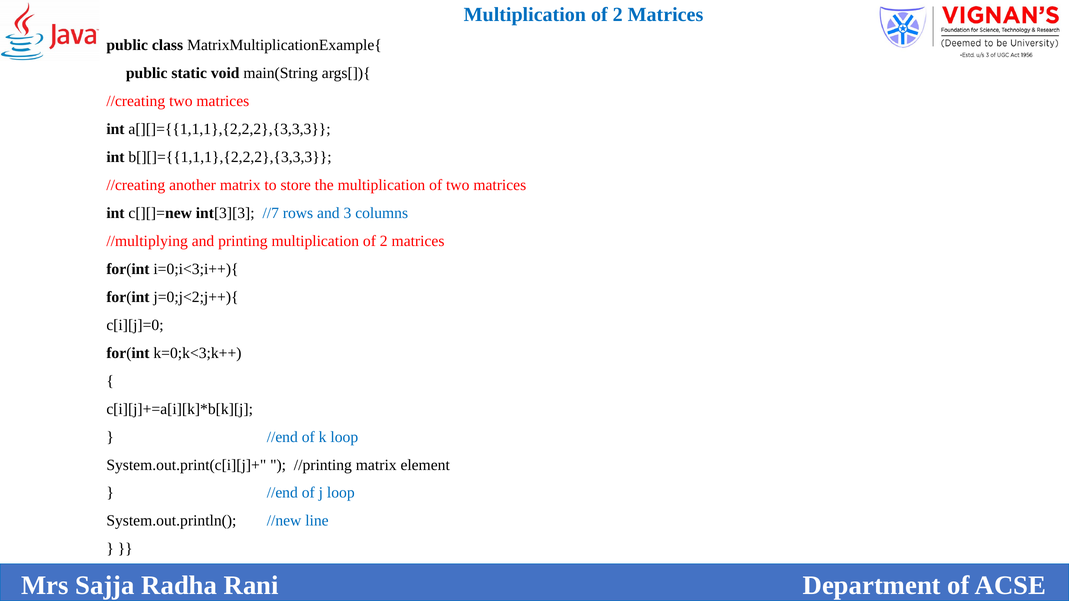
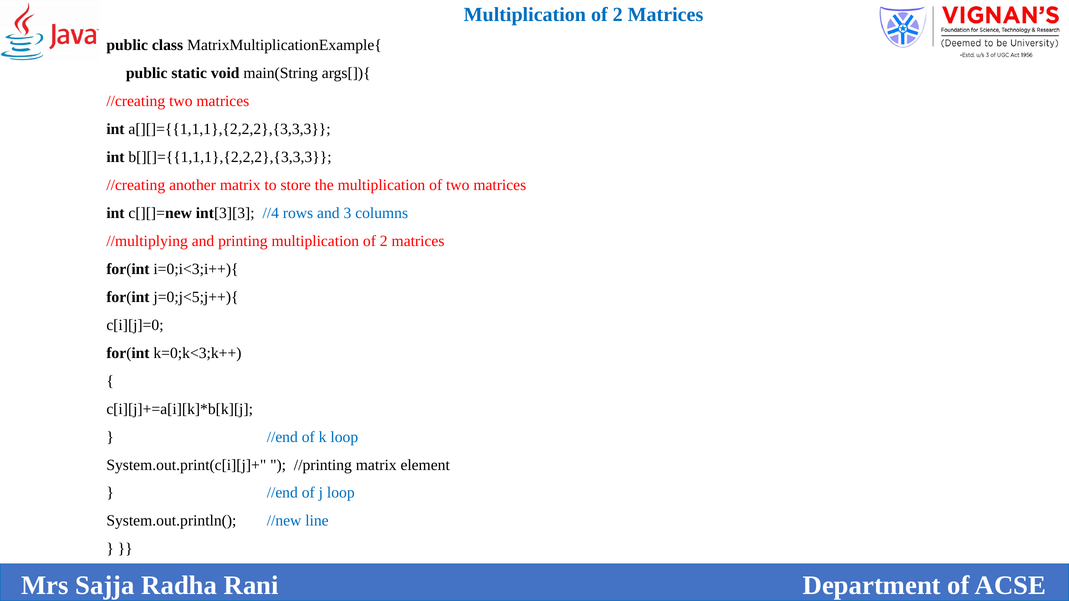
//7: //7 -> //4
j=0;j<2;j++){: j=0;j<2;j++){ -> j=0;j<5;j++){
